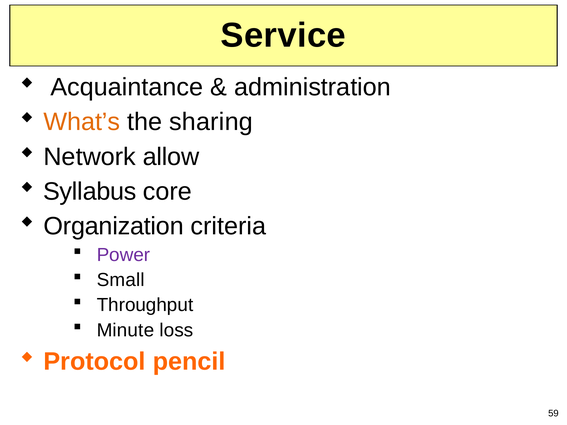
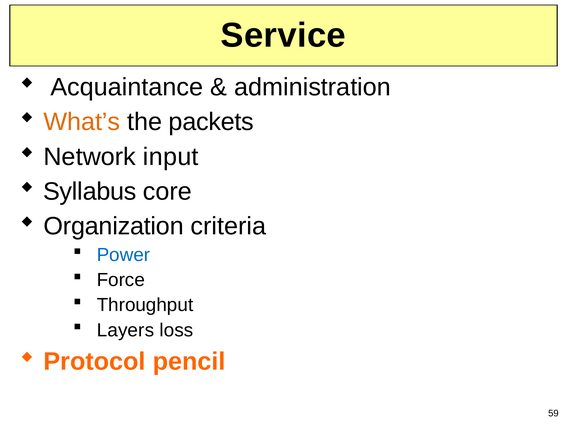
sharing: sharing -> packets
allow: allow -> input
Power colour: purple -> blue
Small: Small -> Force
Minute: Minute -> Layers
